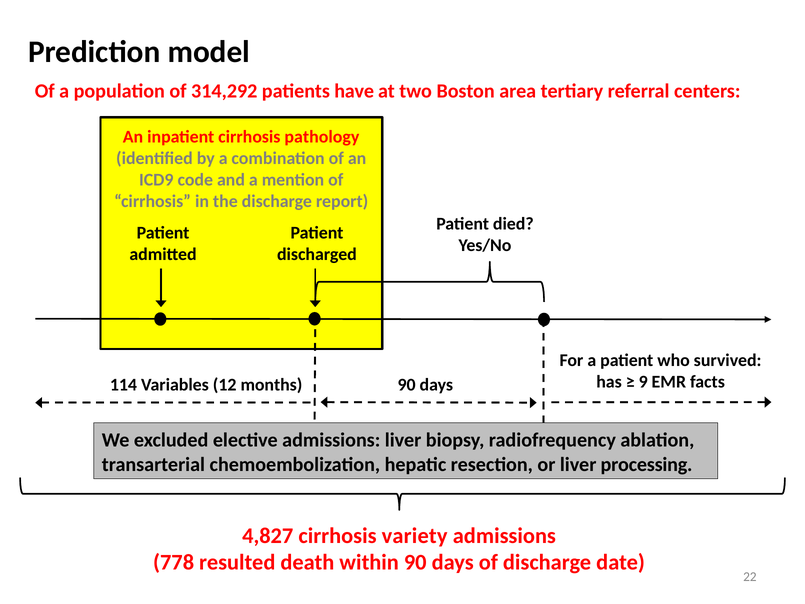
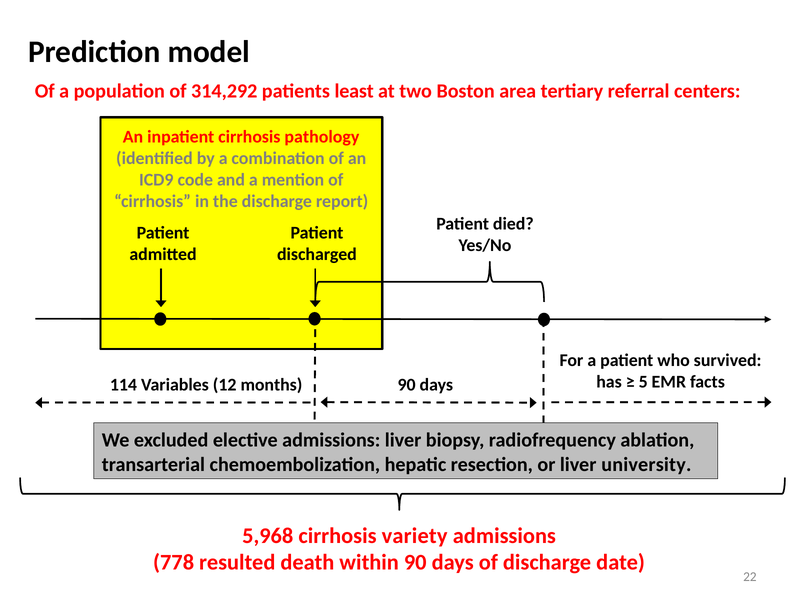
have: have -> least
9: 9 -> 5
processing: processing -> university
4,827: 4,827 -> 5,968
